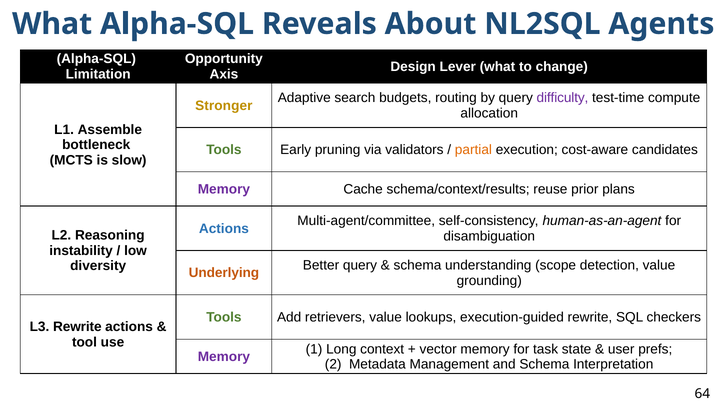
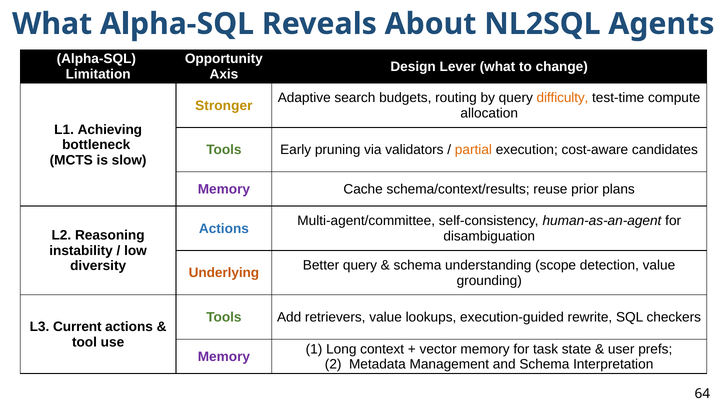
difficulty colour: purple -> orange
Assemble: Assemble -> Achieving
L3 Rewrite: Rewrite -> Current
